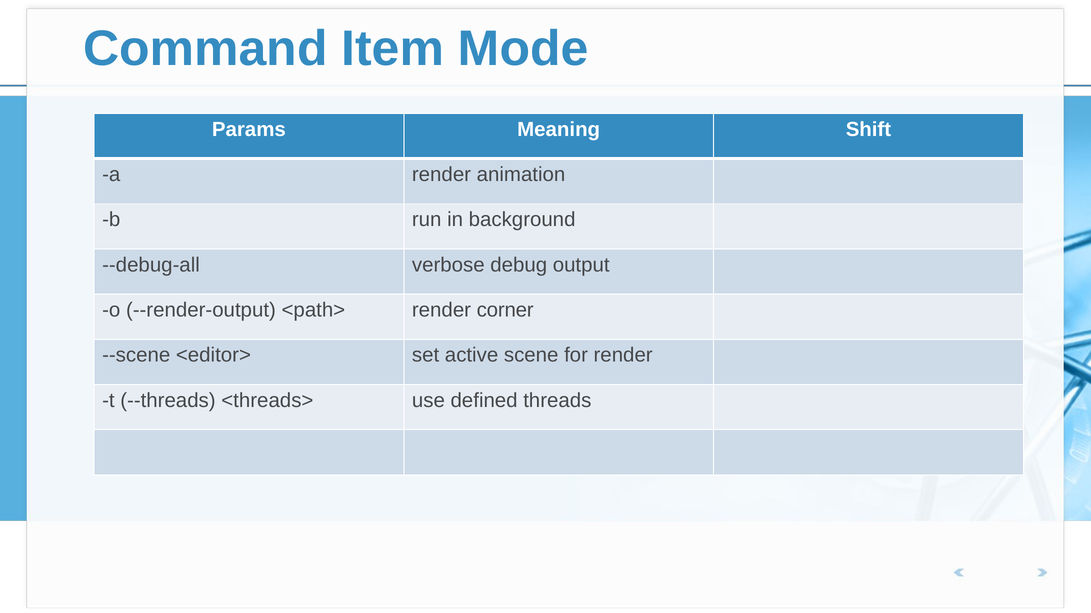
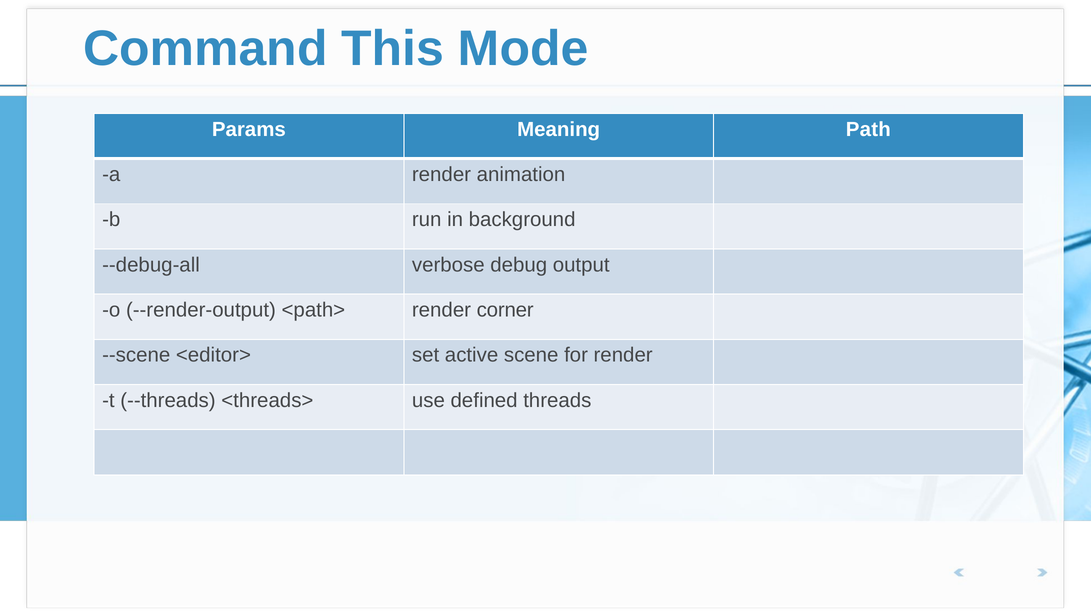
Item: Item -> This
Shift: Shift -> Path
